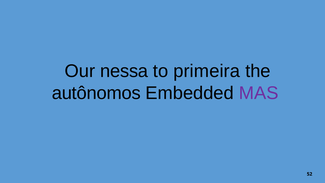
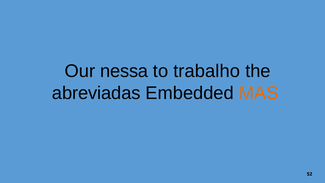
primeira: primeira -> trabalho
autônomos: autônomos -> abreviadas
MAS colour: purple -> orange
